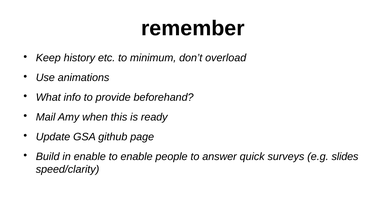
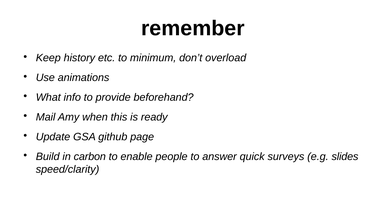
in enable: enable -> carbon
